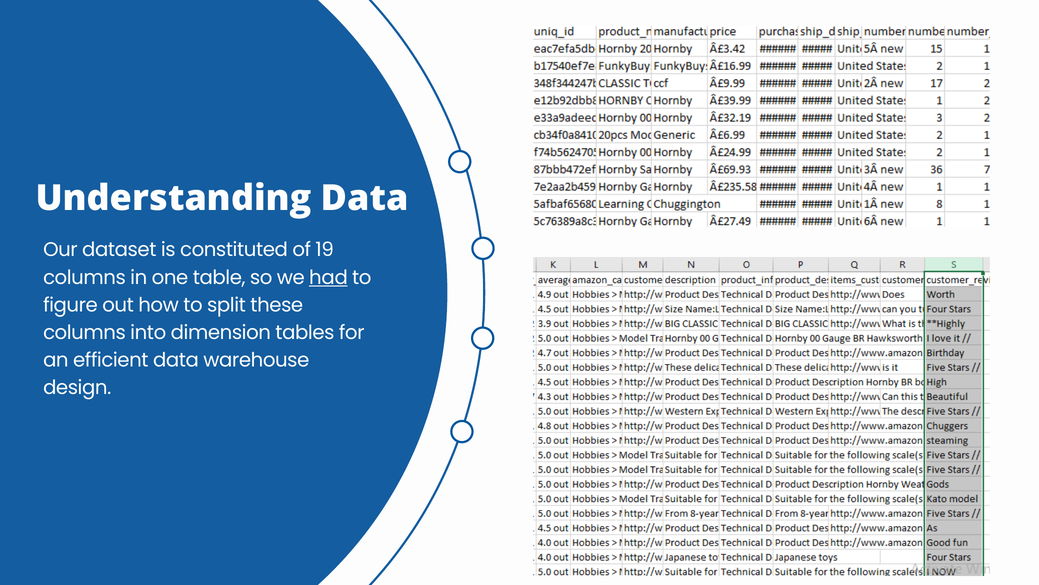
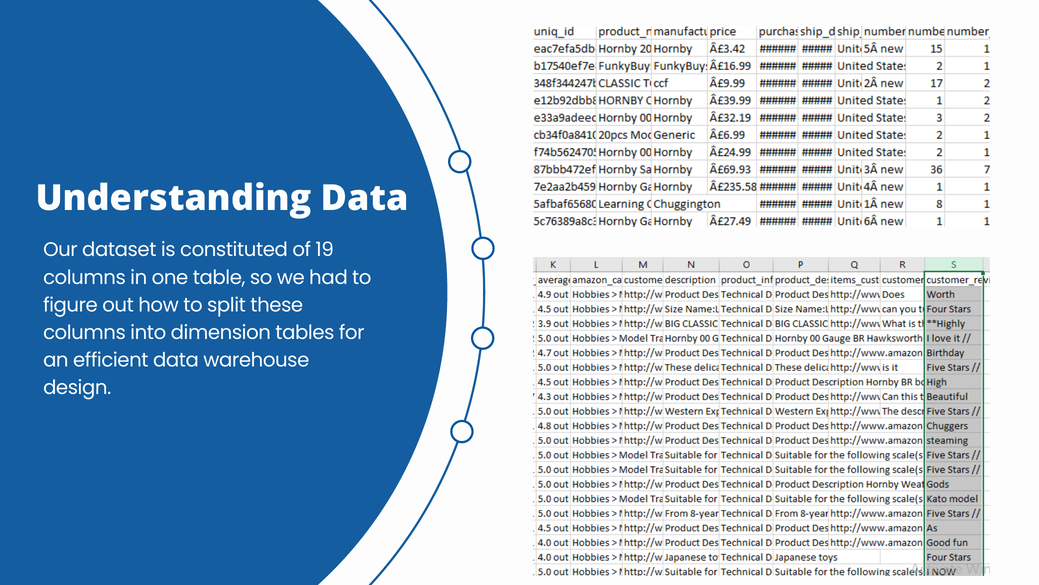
had underline: present -> none
